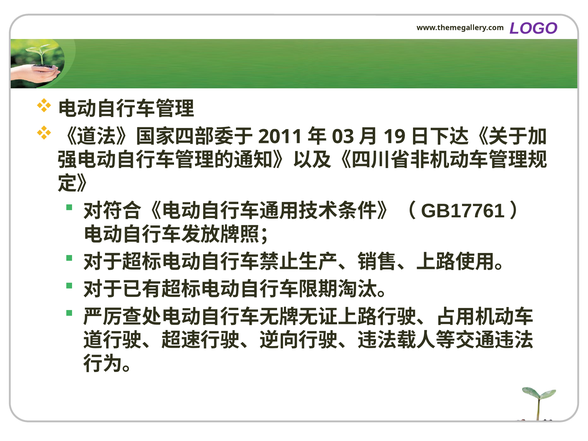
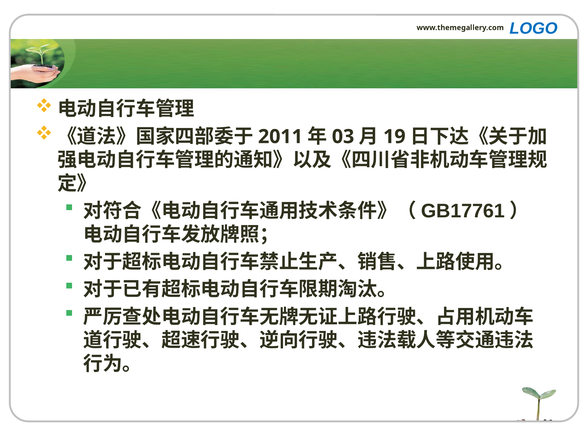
LOGO colour: purple -> blue
